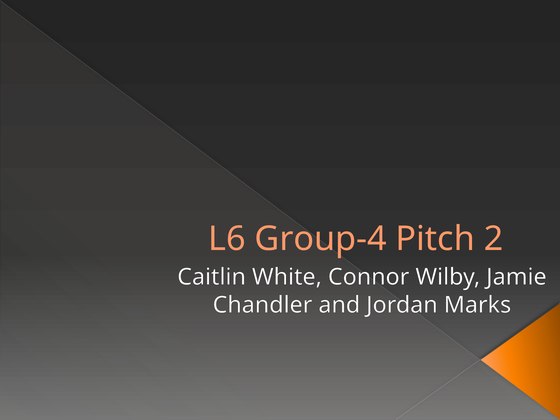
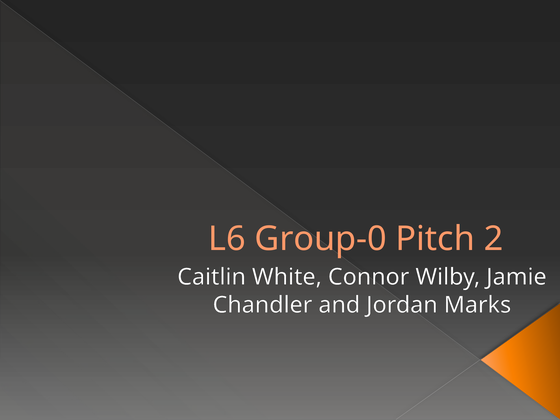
Group-4: Group-4 -> Group-0
